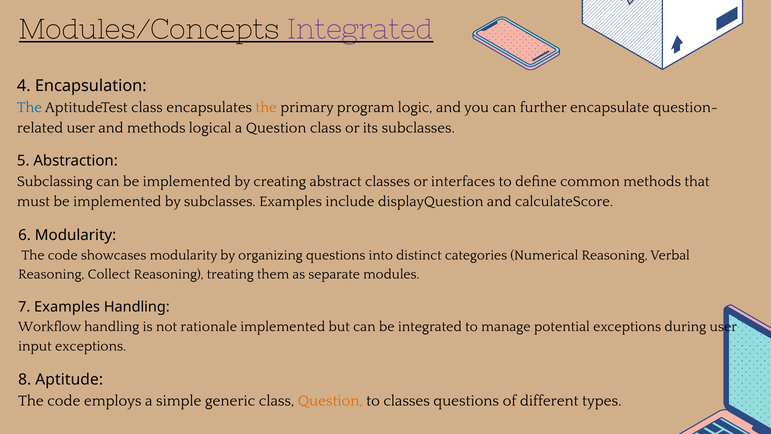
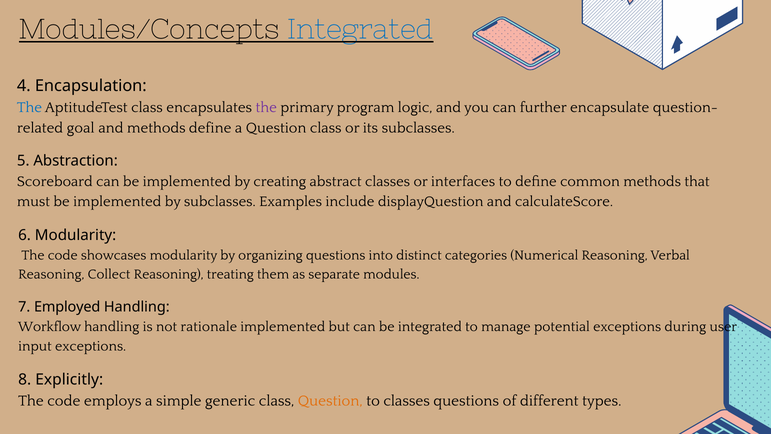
Integrated at (360, 29) colour: purple -> blue
the at (266, 107) colour: orange -> purple
user at (81, 128): user -> goal
methods logical: logical -> define
Subclassing: Subclassing -> Scoreboard
7 Examples: Examples -> Employed
Aptitude: Aptitude -> Explicitly
